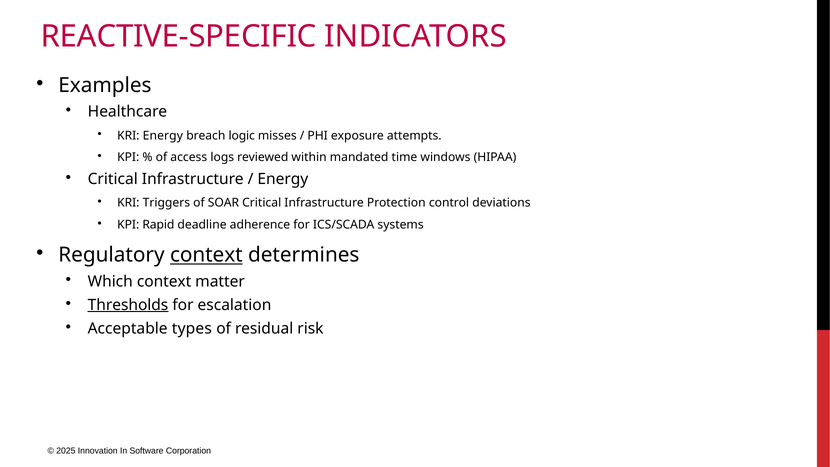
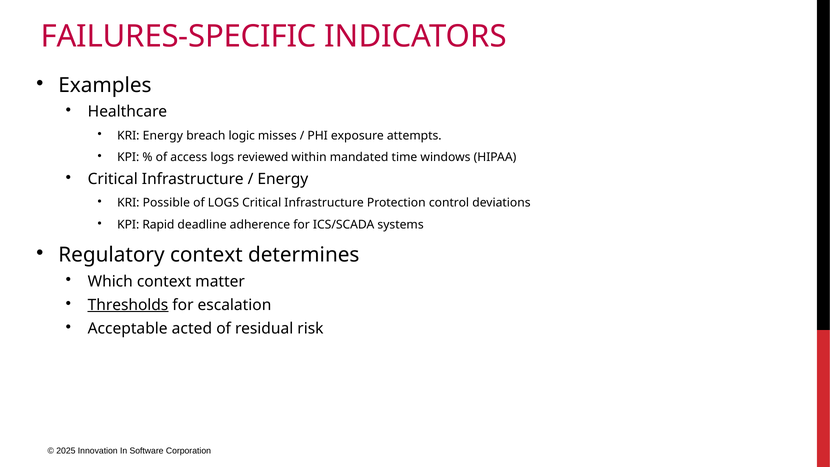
REACTIVE-SPECIFIC: REACTIVE-SPECIFIC -> FAILURES-SPECIFIC
Triggers: Triggers -> Possible
of SOAR: SOAR -> LOGS
context at (206, 255) underline: present -> none
types: types -> acted
